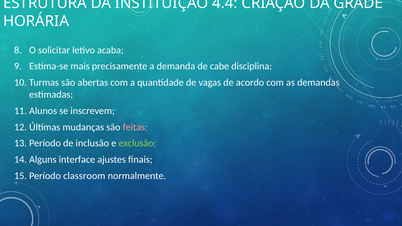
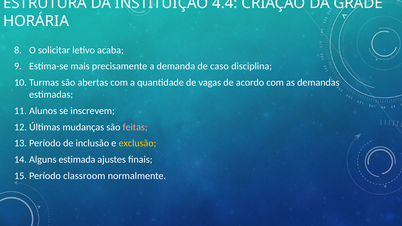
cabe: cabe -> caso
exclusão colour: light green -> yellow
interface: interface -> estimada
